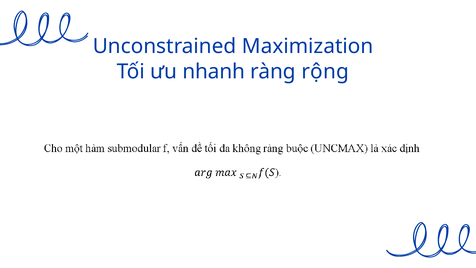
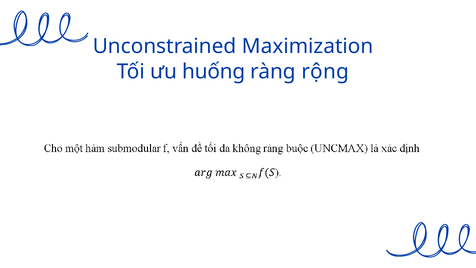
nhanh: nhanh -> huống
